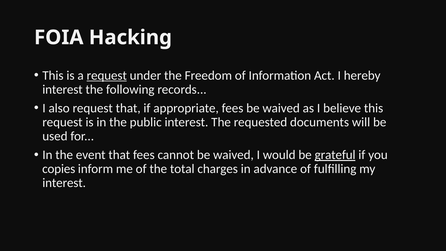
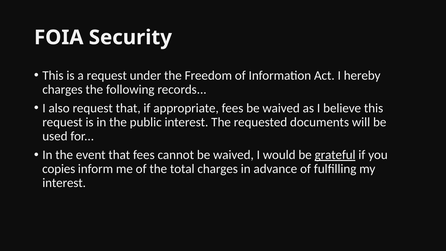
Hacking: Hacking -> Security
request at (107, 75) underline: present -> none
interest at (63, 89): interest -> charges
